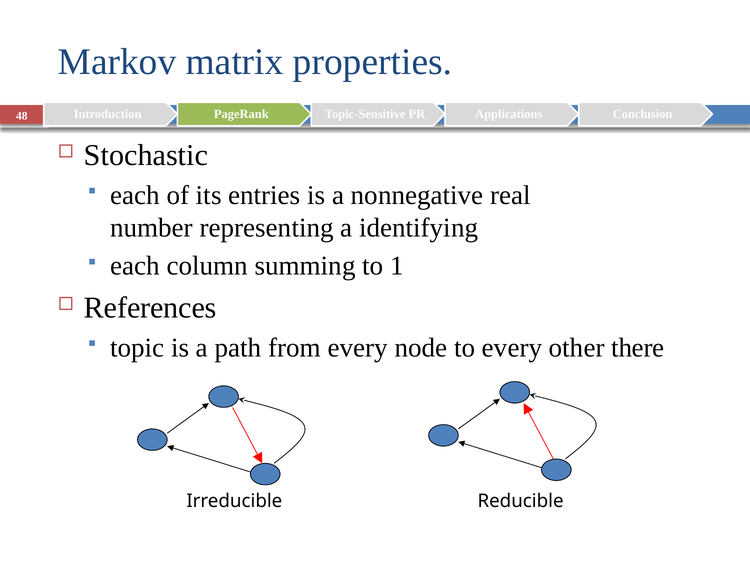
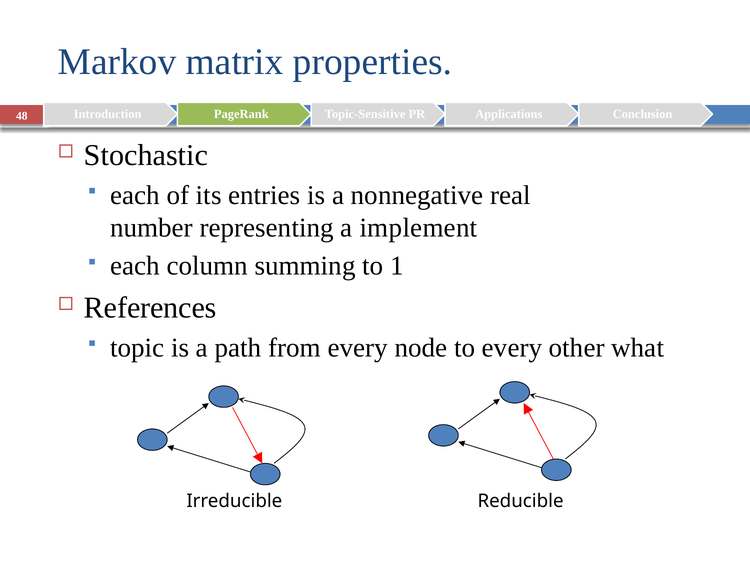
identifying: identifying -> implement
there: there -> what
